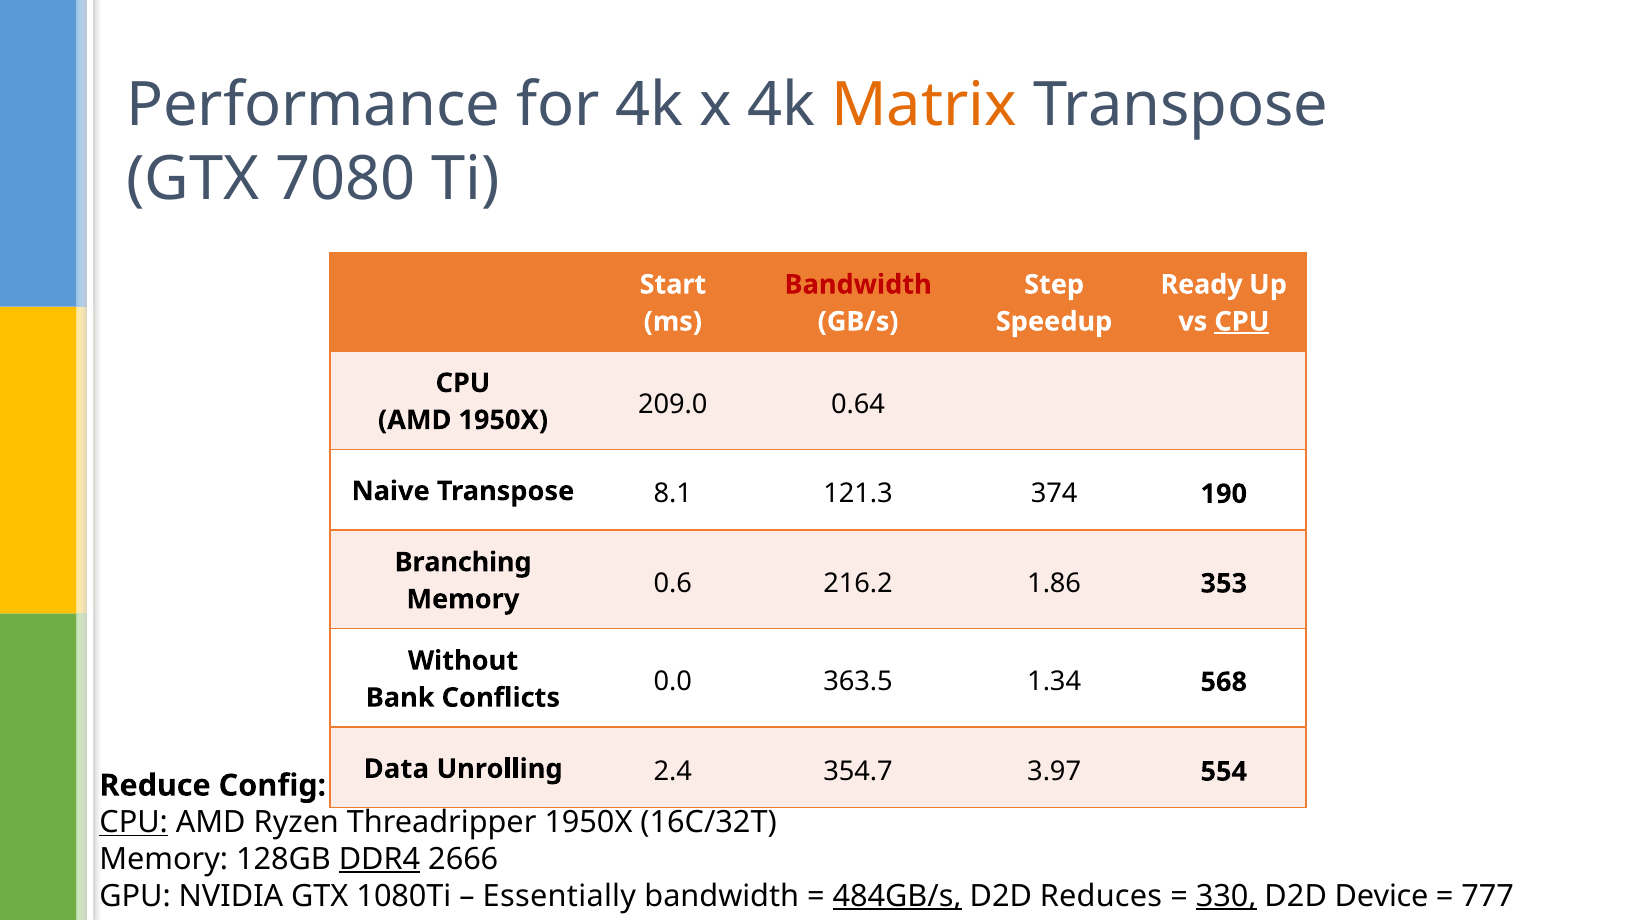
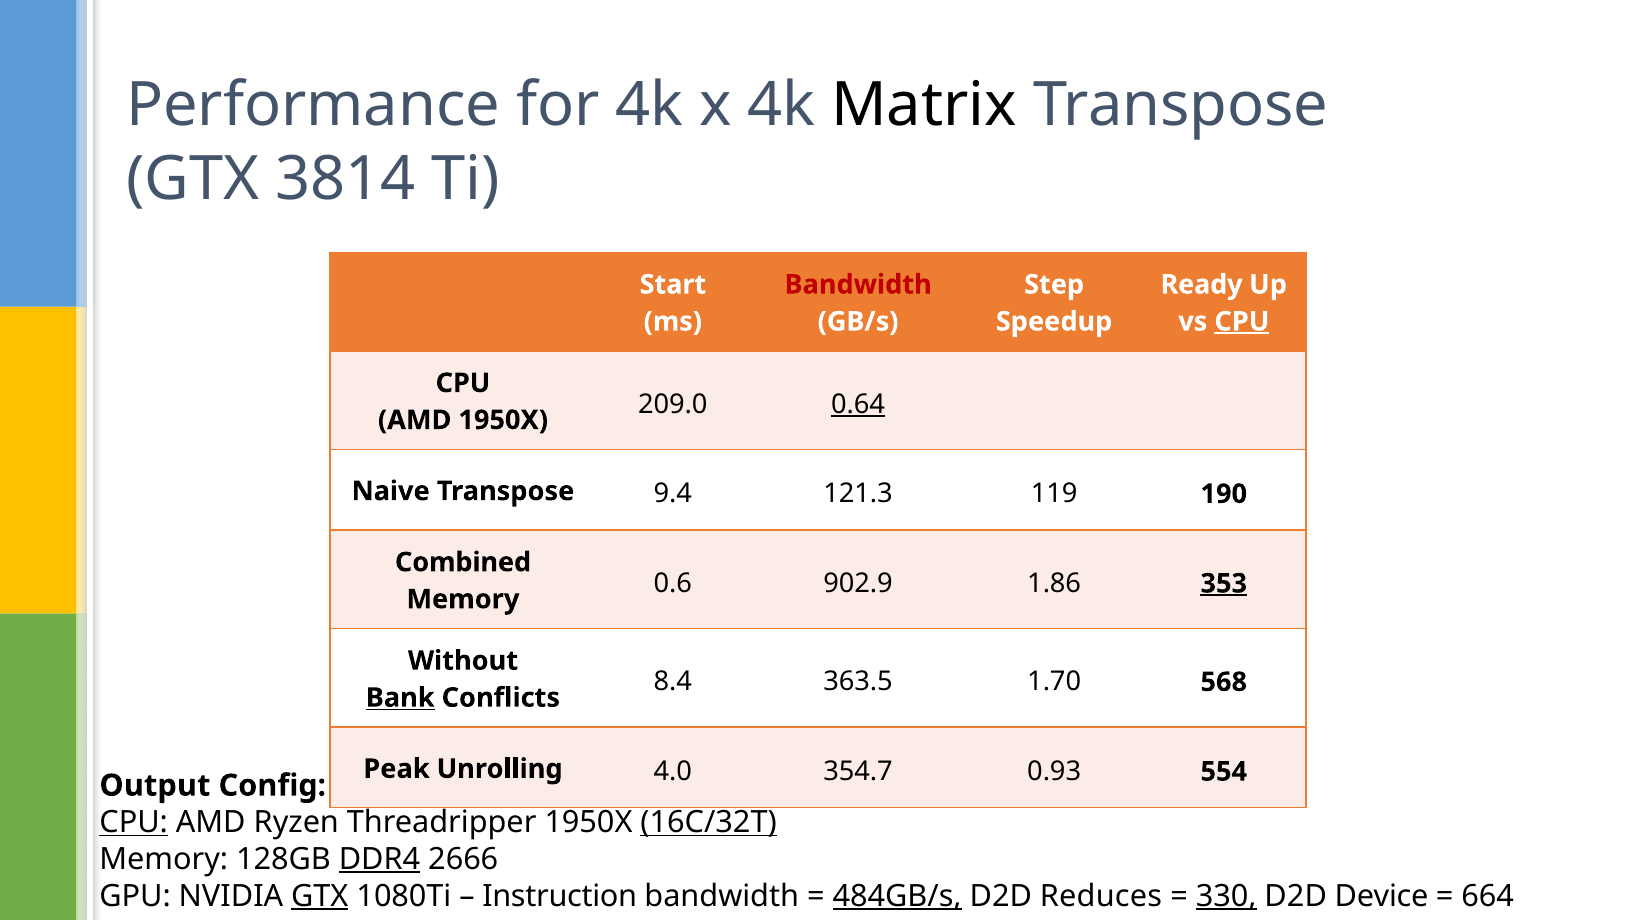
Matrix colour: orange -> black
7080: 7080 -> 3814
0.64 underline: none -> present
8.1: 8.1 -> 9.4
374: 374 -> 119
Branching: Branching -> Combined
216.2: 216.2 -> 902.9
353 underline: none -> present
0.0: 0.0 -> 8.4
1.34: 1.34 -> 1.70
Bank underline: none -> present
Data: Data -> Peak
2.4: 2.4 -> 4.0
3.97: 3.97 -> 0.93
Reduce: Reduce -> Output
16C/32T underline: none -> present
GTX at (320, 896) underline: none -> present
Essentially: Essentially -> Instruction
777: 777 -> 664
